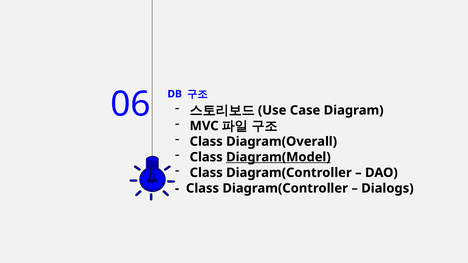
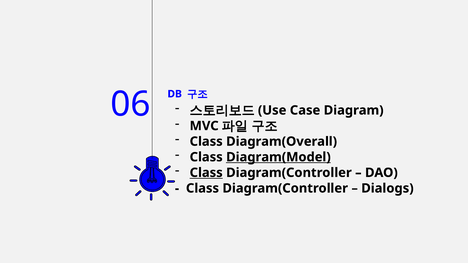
Class at (206, 173) underline: none -> present
